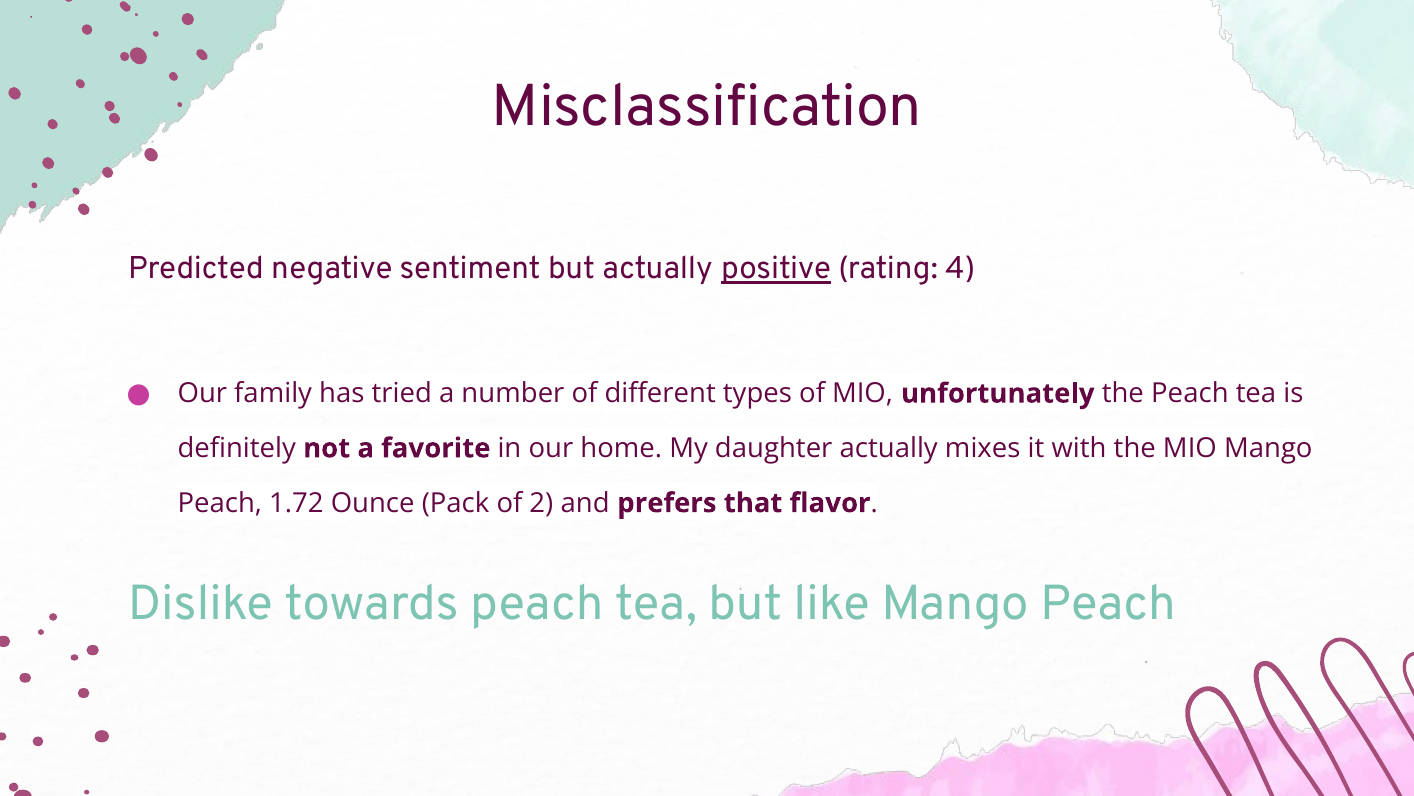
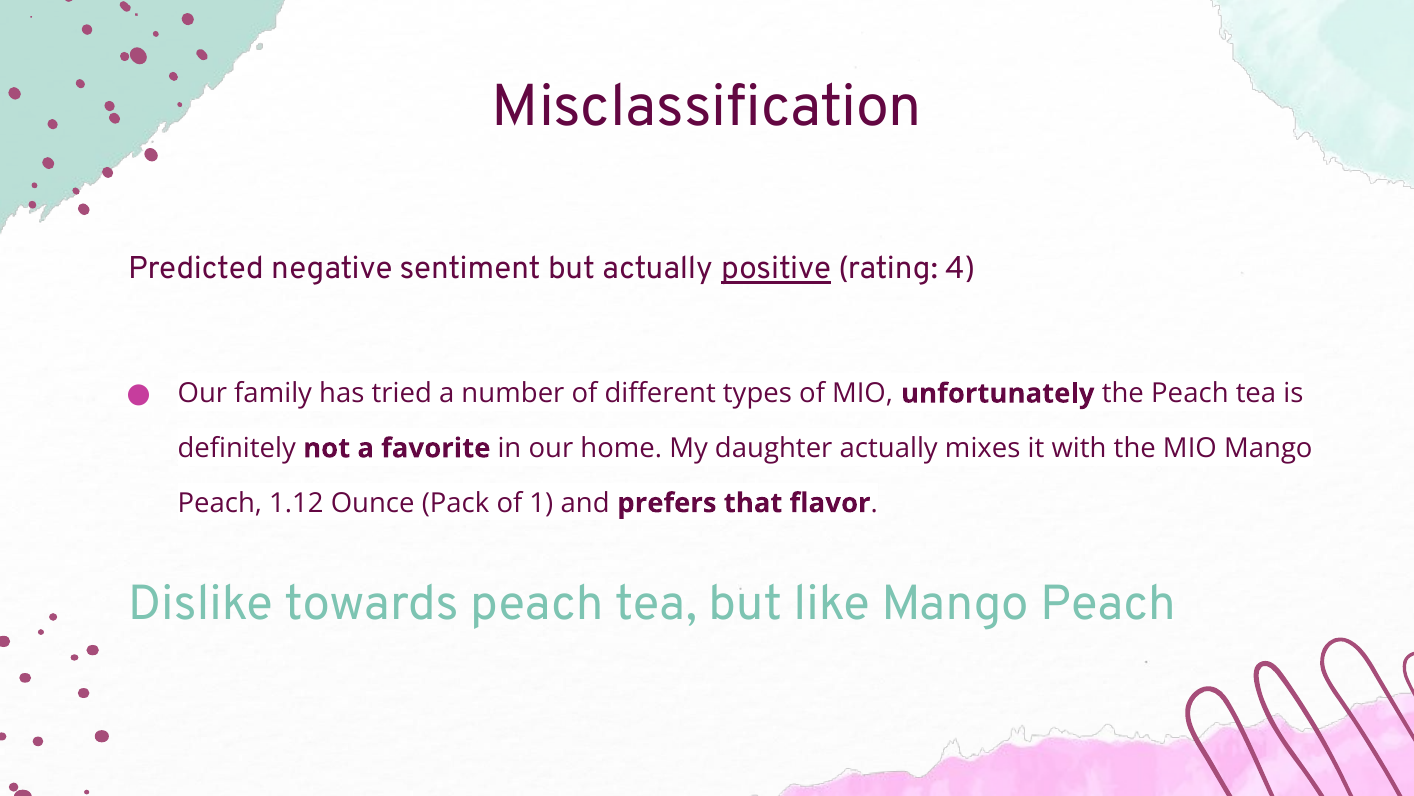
1.72: 1.72 -> 1.12
2: 2 -> 1
